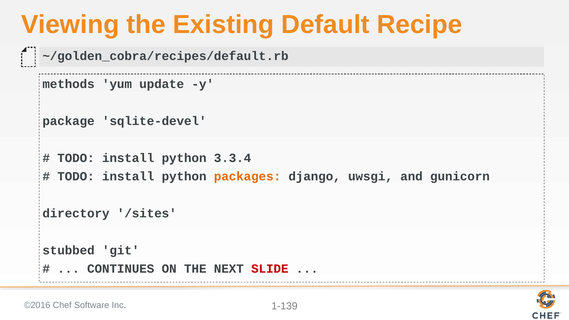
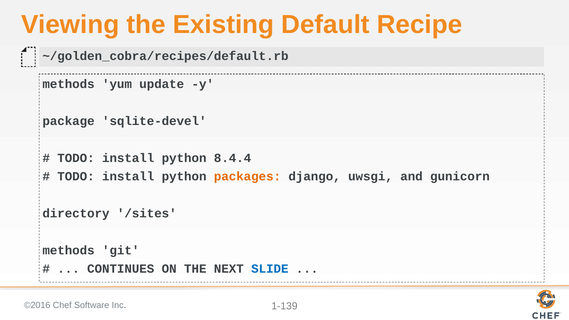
3.3.4: 3.3.4 -> 8.4.4
stubbed at (69, 250): stubbed -> methods
SLIDE colour: red -> blue
